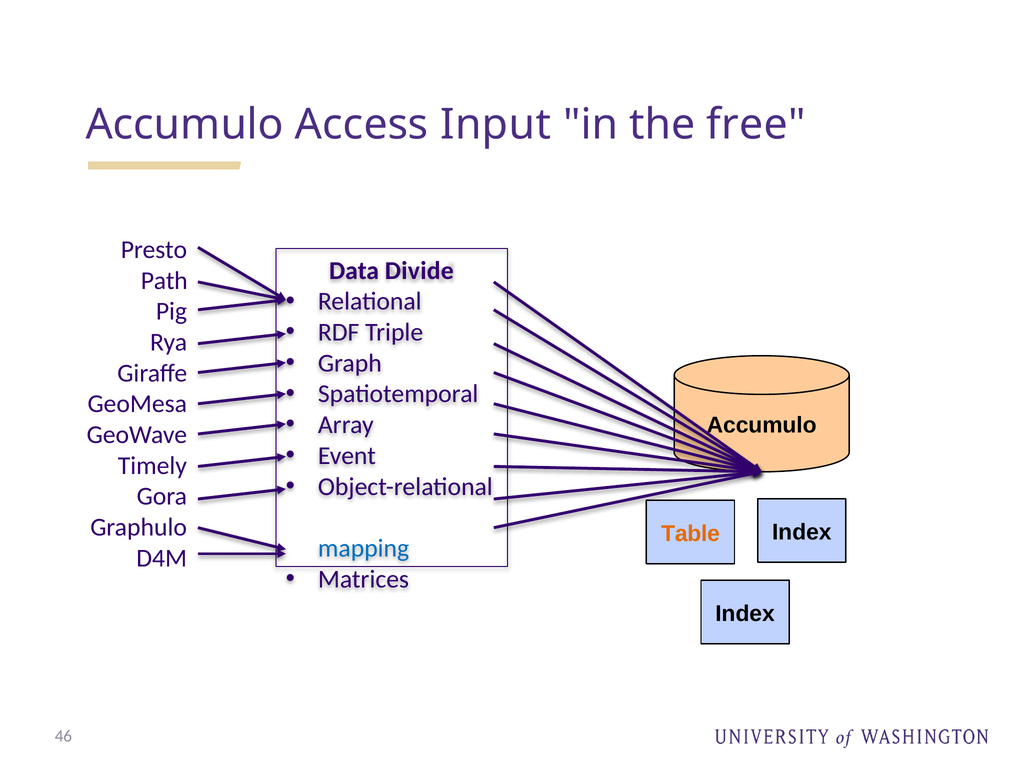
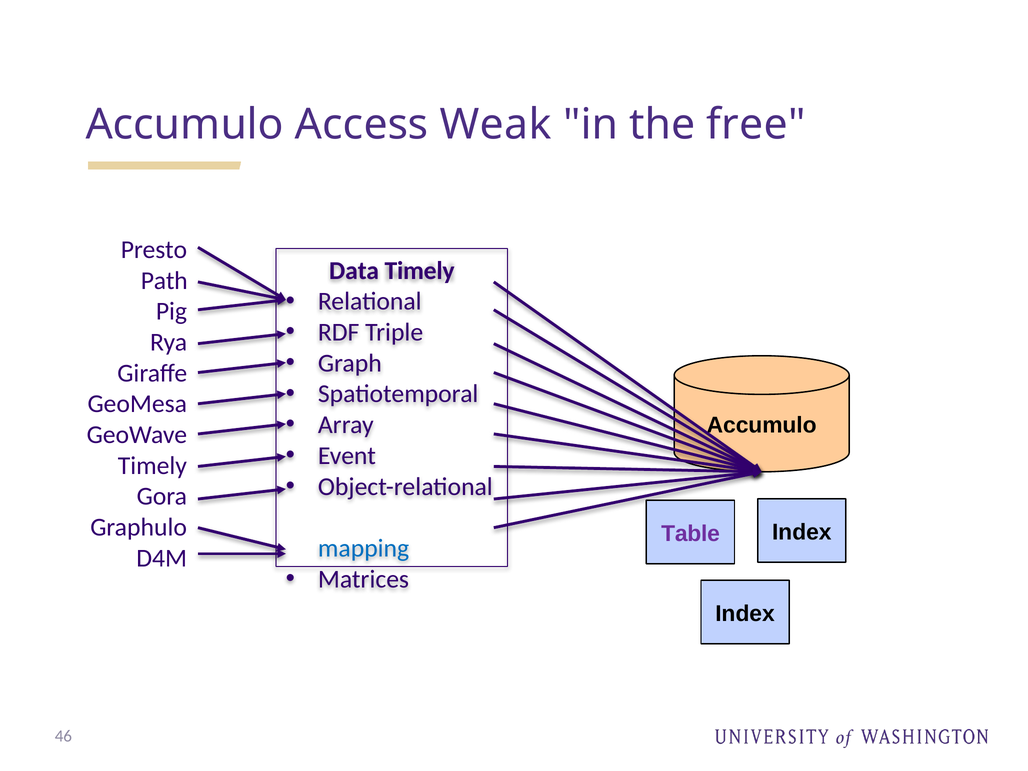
Input: Input -> Weak
Data Divide: Divide -> Timely
Table colour: orange -> purple
